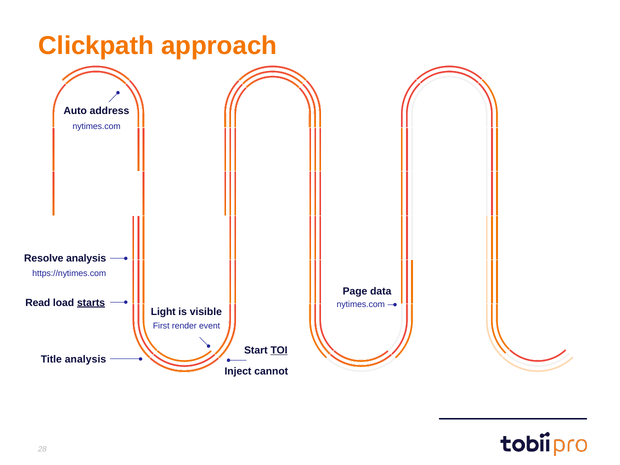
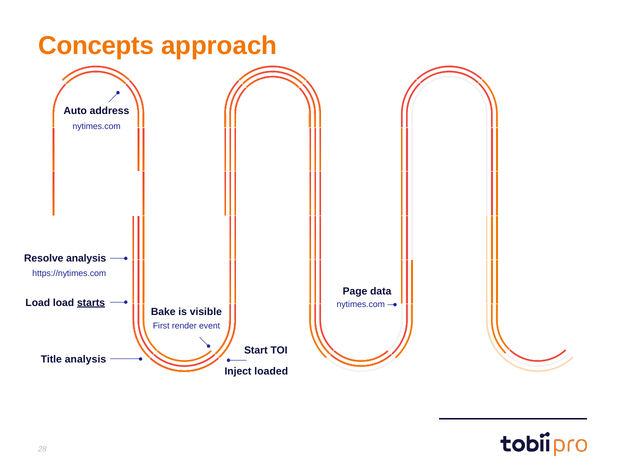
Clickpath: Clickpath -> Concepts
Read at (38, 303): Read -> Load
Light: Light -> Bake
TOI underline: present -> none
cannot: cannot -> loaded
